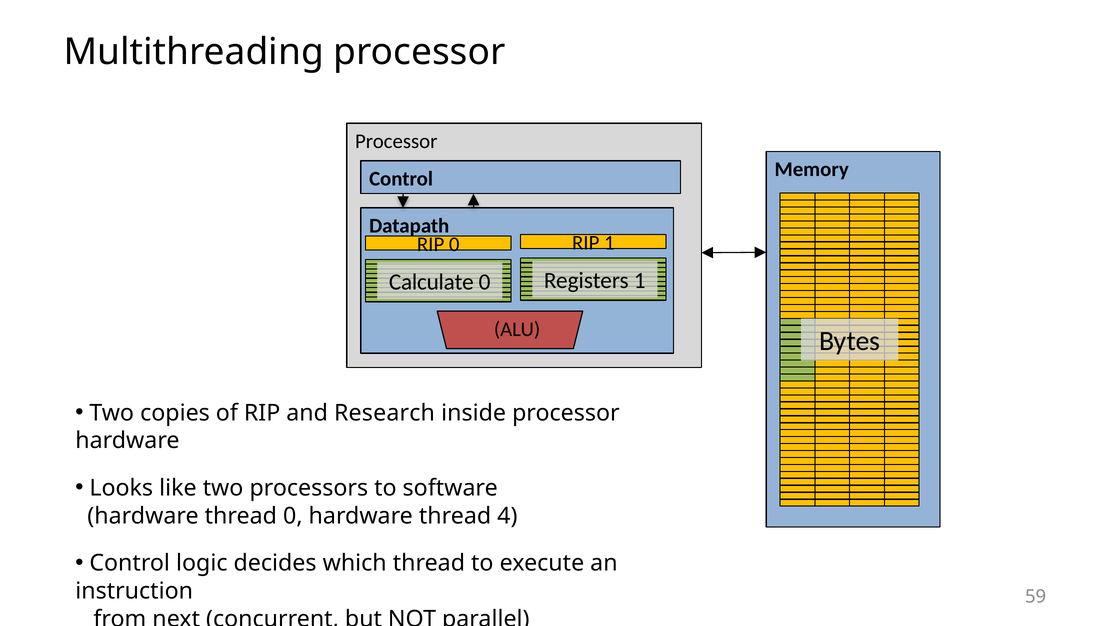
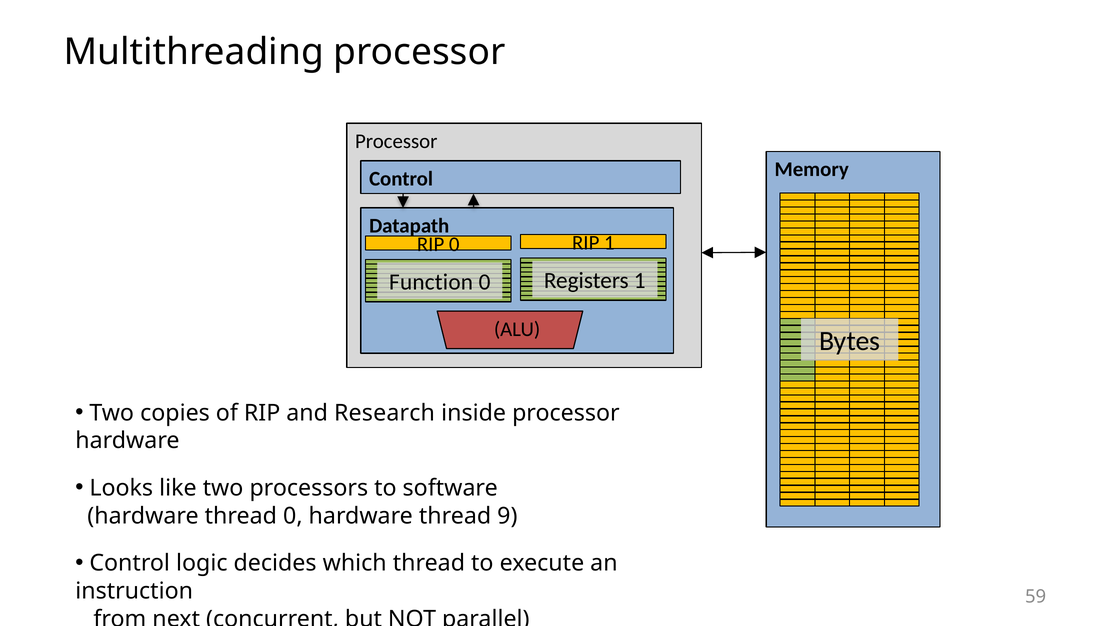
Calculate: Calculate -> Function
4: 4 -> 9
